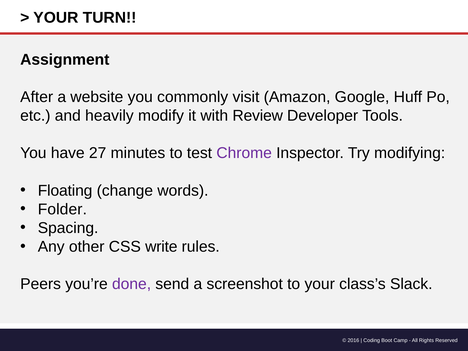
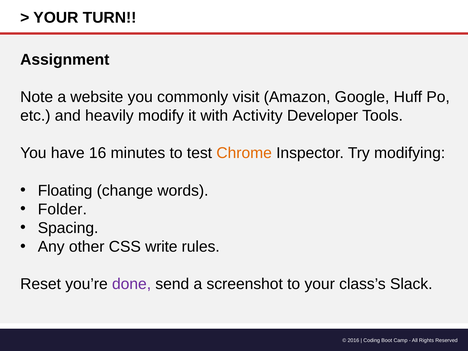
After: After -> Note
Review: Review -> Activity
27: 27 -> 16
Chrome colour: purple -> orange
Peers: Peers -> Reset
